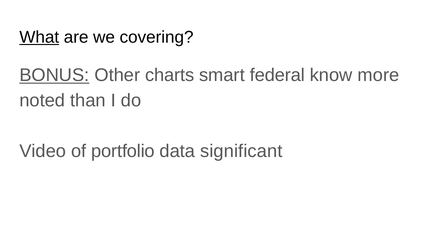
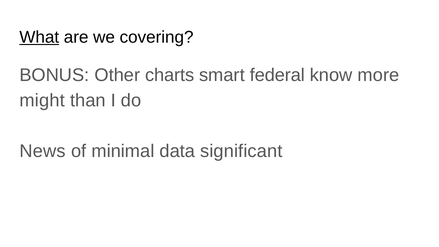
BONUS underline: present -> none
noted: noted -> might
Video: Video -> News
portfolio: portfolio -> minimal
